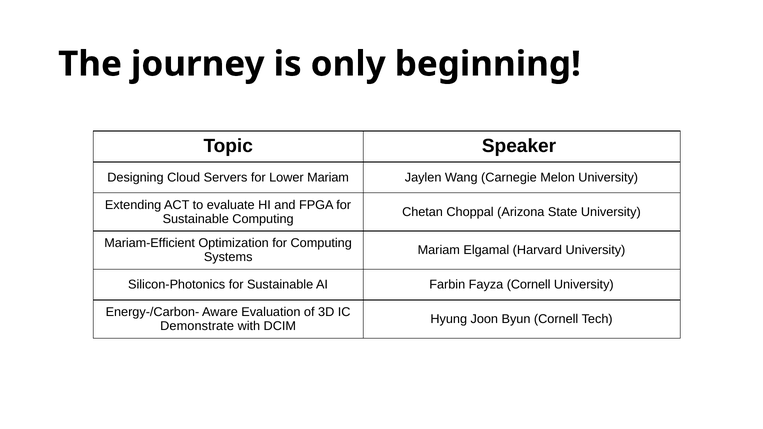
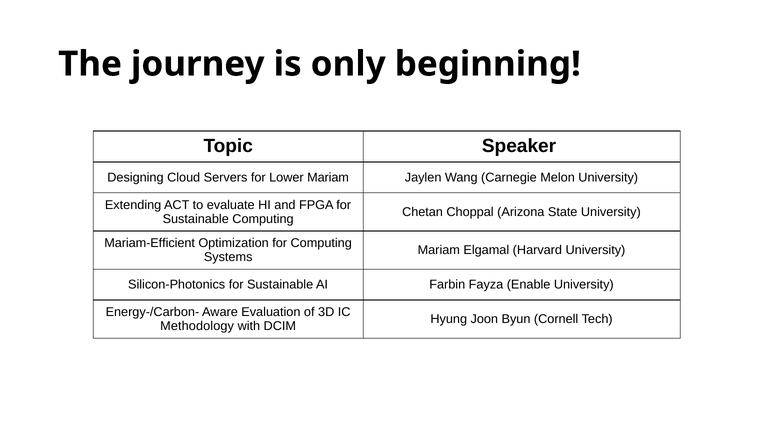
Fayza Cornell: Cornell -> Enable
Demonstrate: Demonstrate -> Methodology
